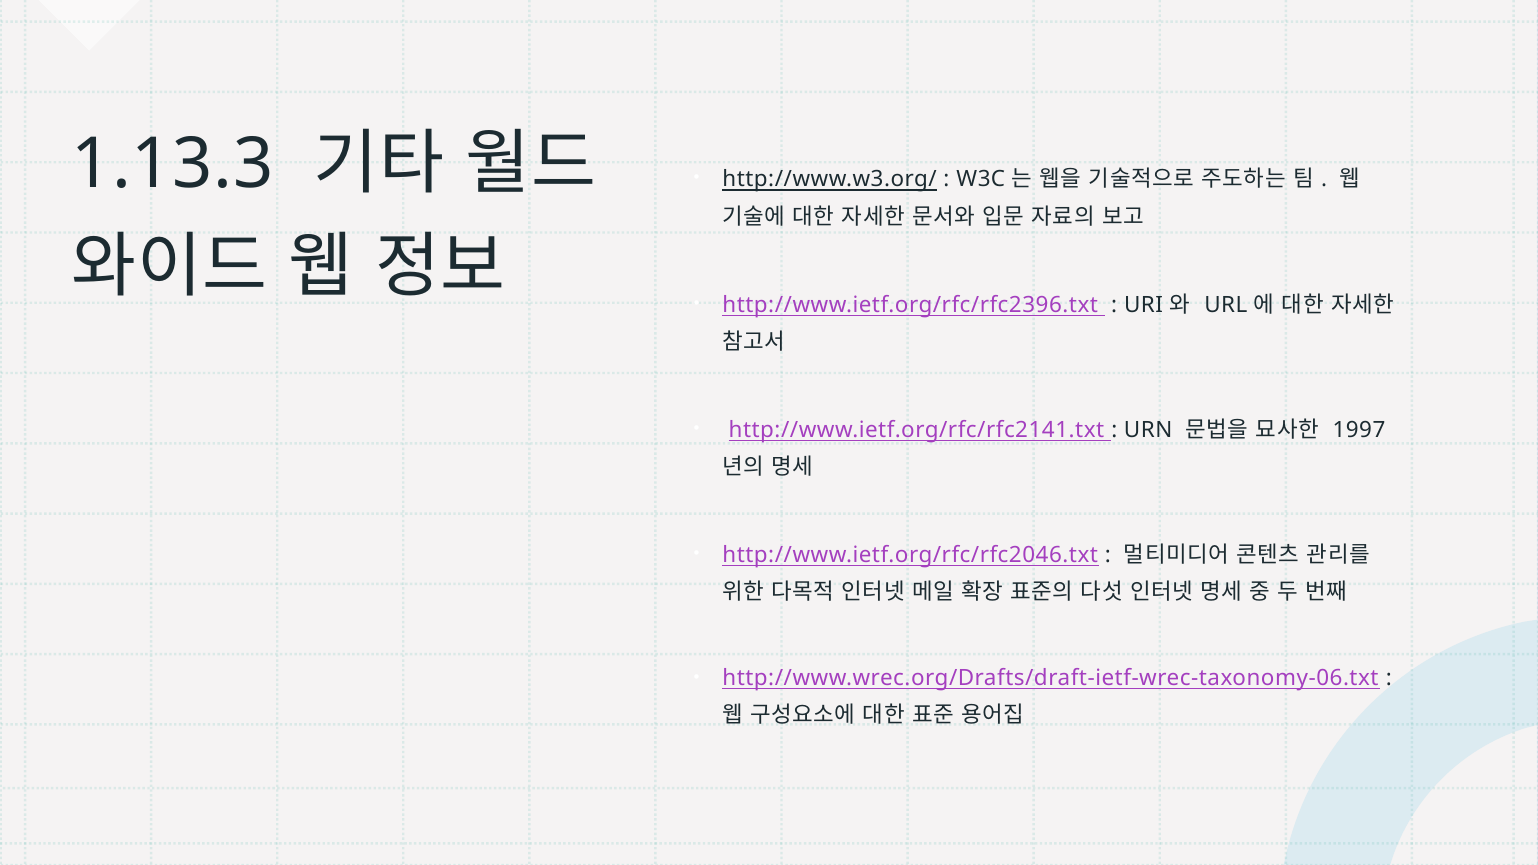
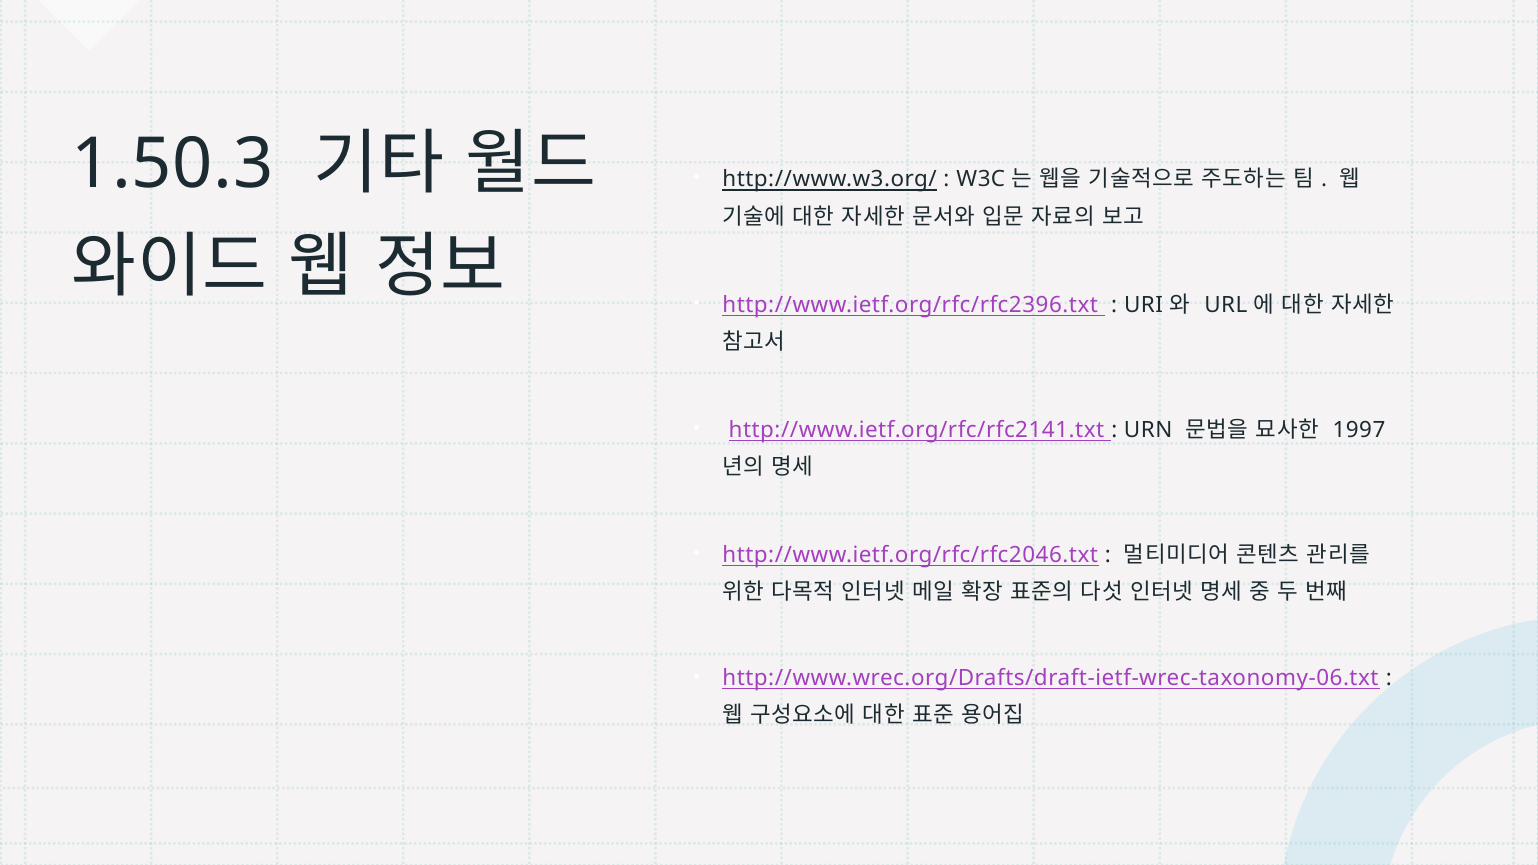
1.13.3: 1.13.3 -> 1.50.3
